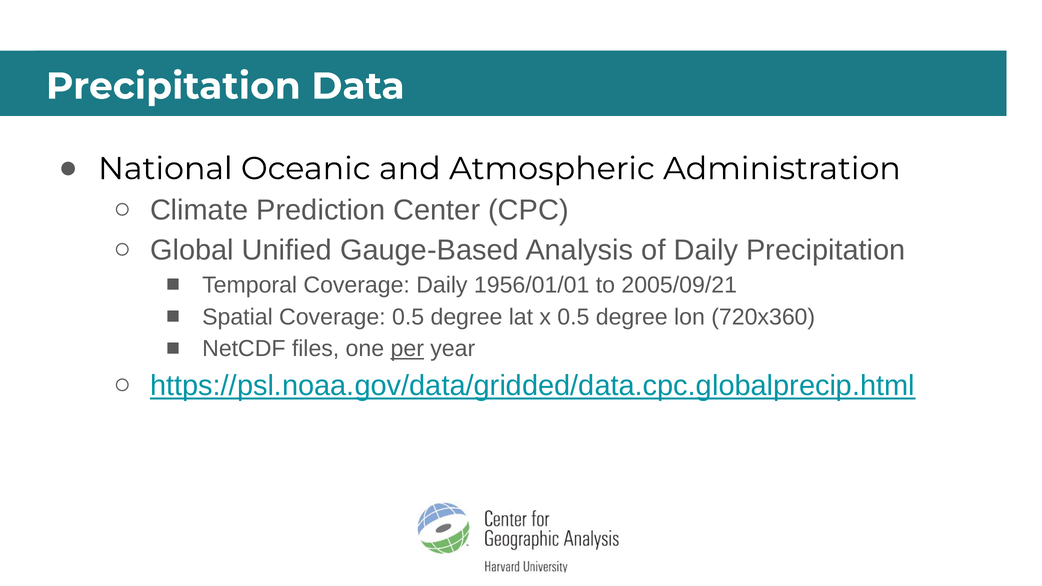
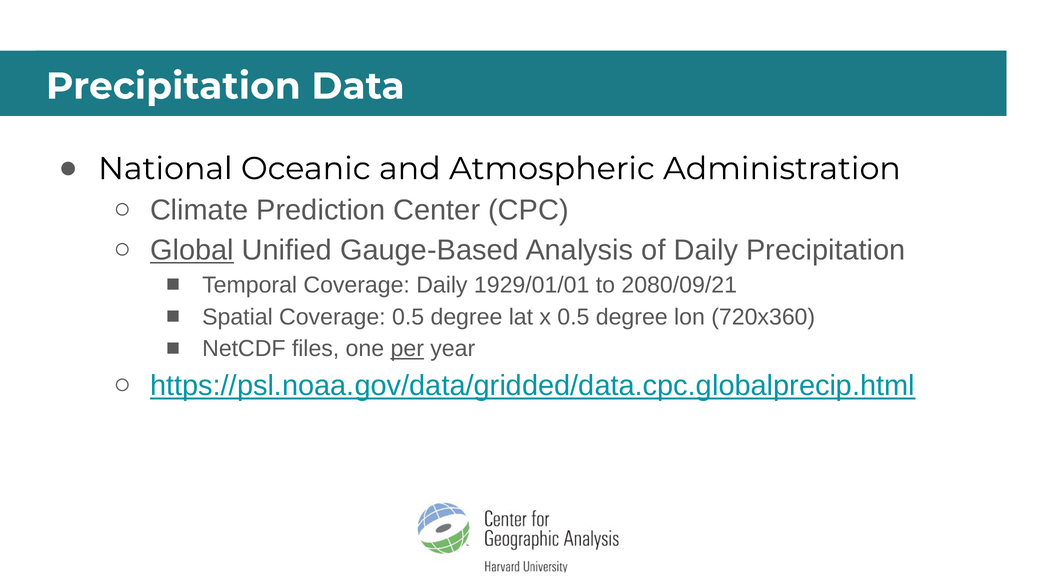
Global underline: none -> present
1956/01/01: 1956/01/01 -> 1929/01/01
2005/09/21: 2005/09/21 -> 2080/09/21
